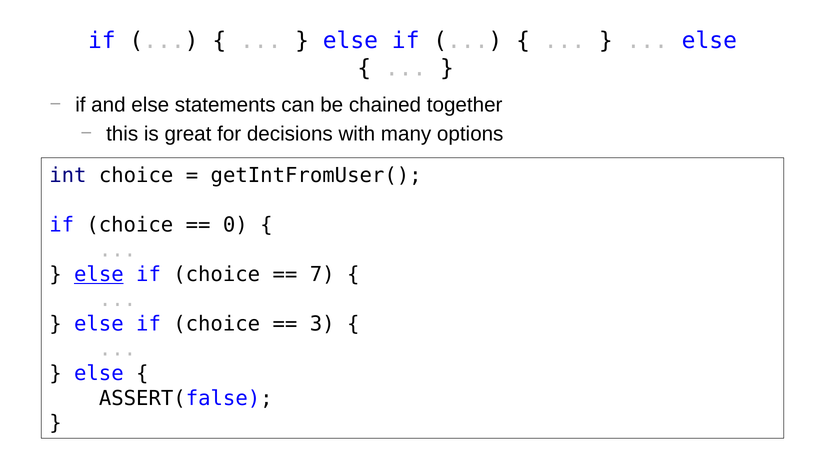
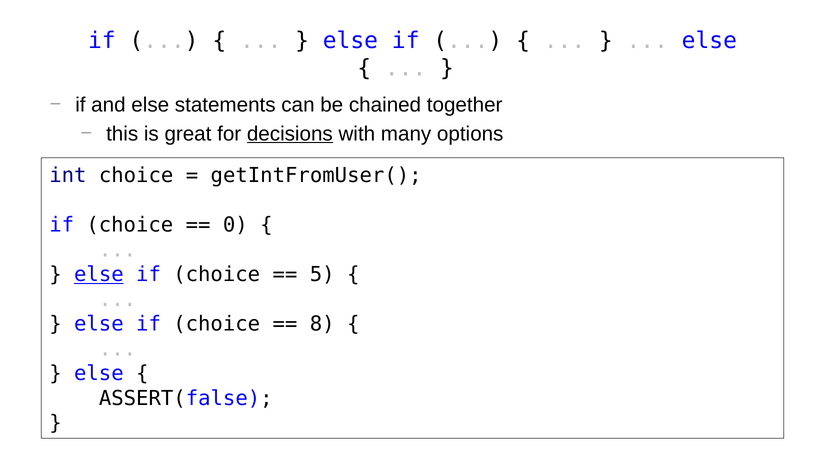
decisions underline: none -> present
7: 7 -> 5
3: 3 -> 8
